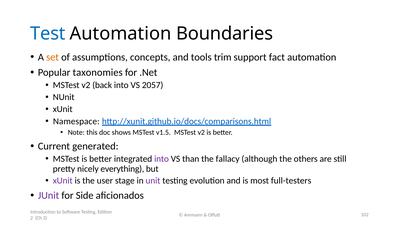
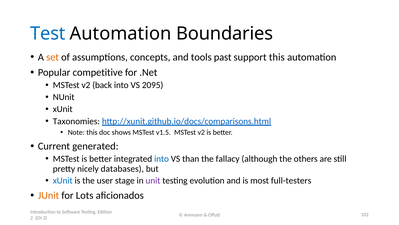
trim: trim -> past
support fact: fact -> this
taxonomies: taxonomies -> competitive
2057: 2057 -> 2095
Namespace: Namespace -> Taxonomies
into at (162, 158) colour: purple -> blue
everything: everything -> databases
xUnit at (63, 180) colour: purple -> blue
JUnit colour: purple -> orange
Side: Side -> Lots
